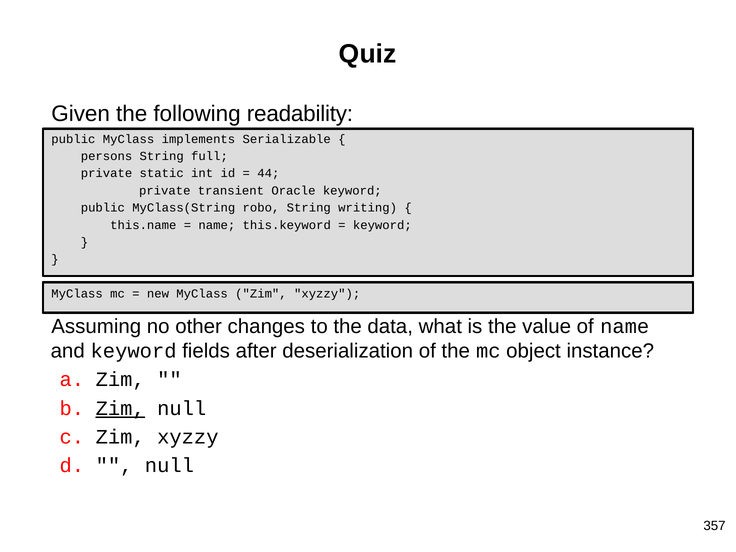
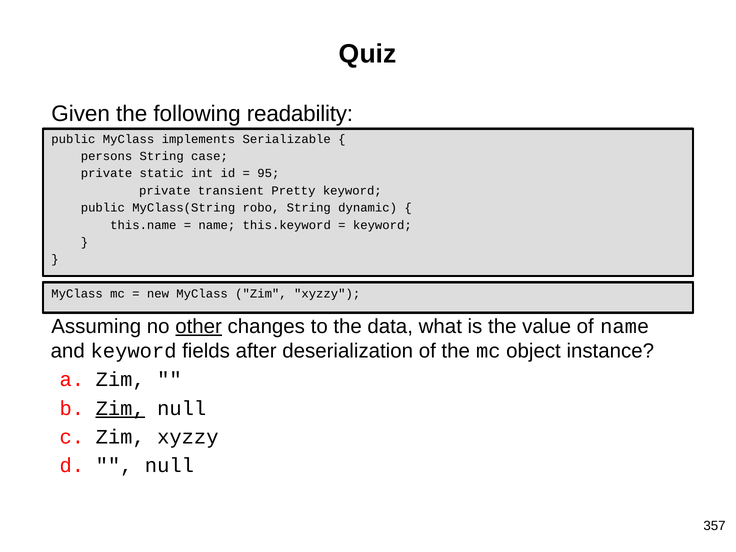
full: full -> case
44: 44 -> 95
Oracle: Oracle -> Pretty
writing: writing -> dynamic
other underline: none -> present
